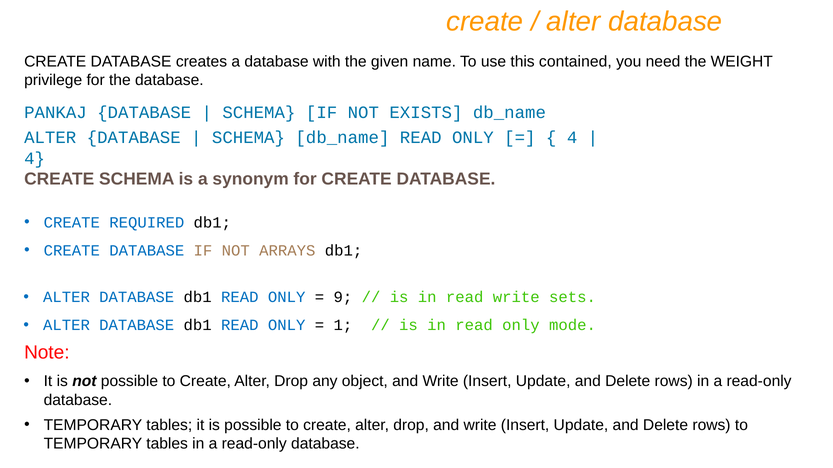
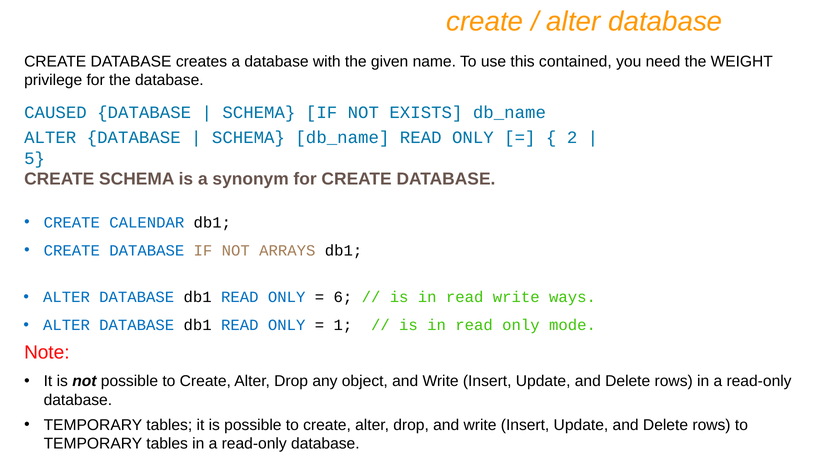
PANKAJ: PANKAJ -> CAUSED
4 at (572, 138): 4 -> 2
4 at (35, 159): 4 -> 5
REQUIRED: REQUIRED -> CALENDAR
9: 9 -> 6
sets: sets -> ways
